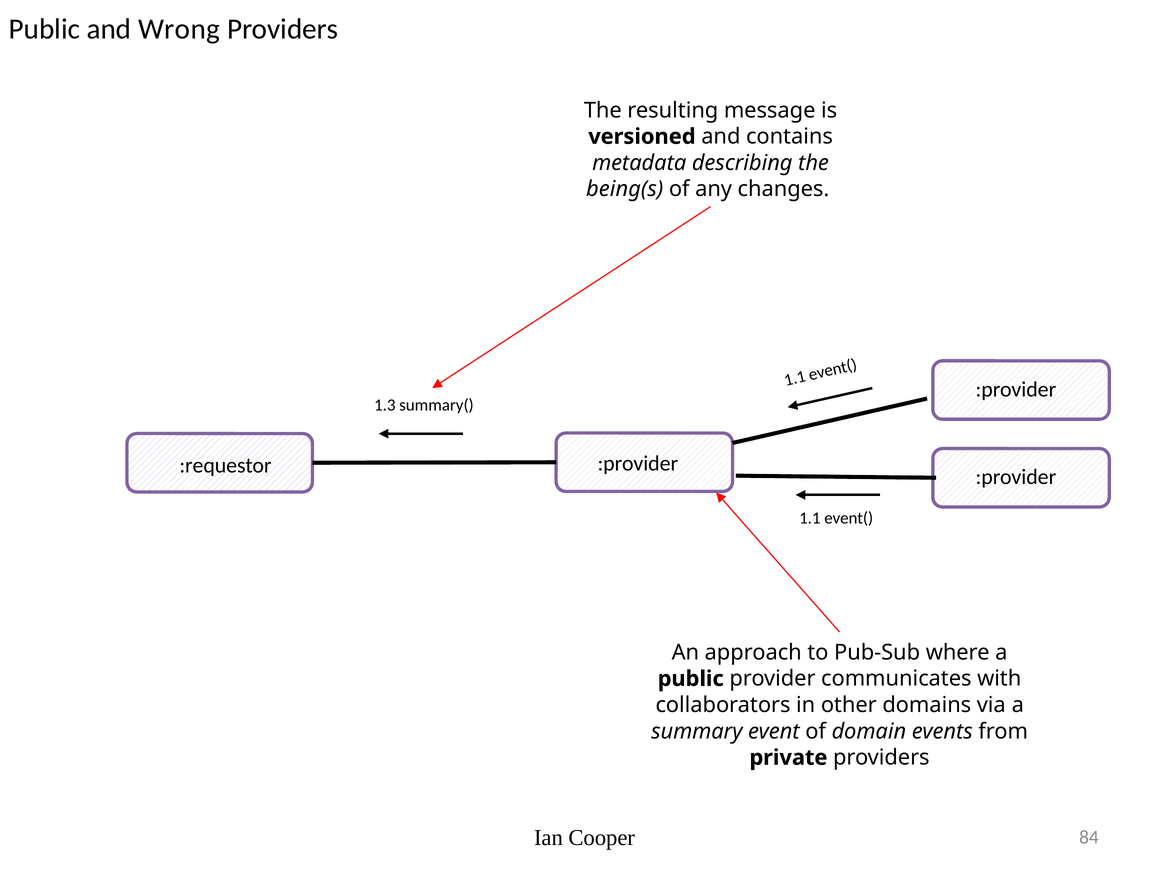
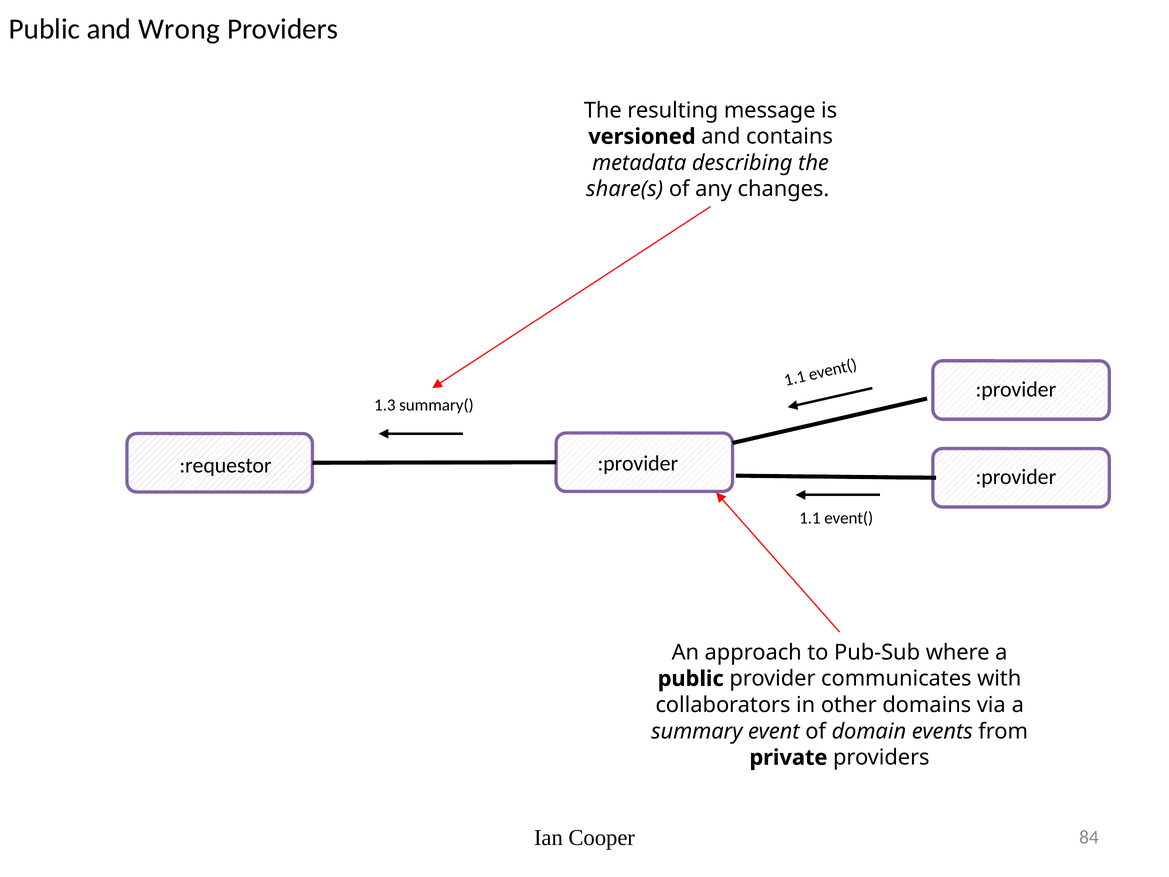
being(s: being(s -> share(s
